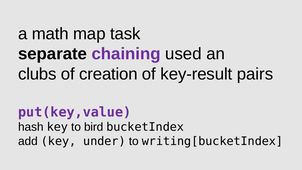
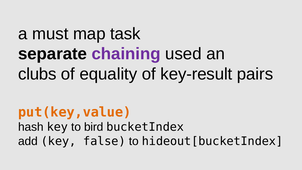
math: math -> must
creation: creation -> equality
put(key,value colour: purple -> orange
under: under -> false
writing[bucketIndex: writing[bucketIndex -> hideout[bucketIndex
